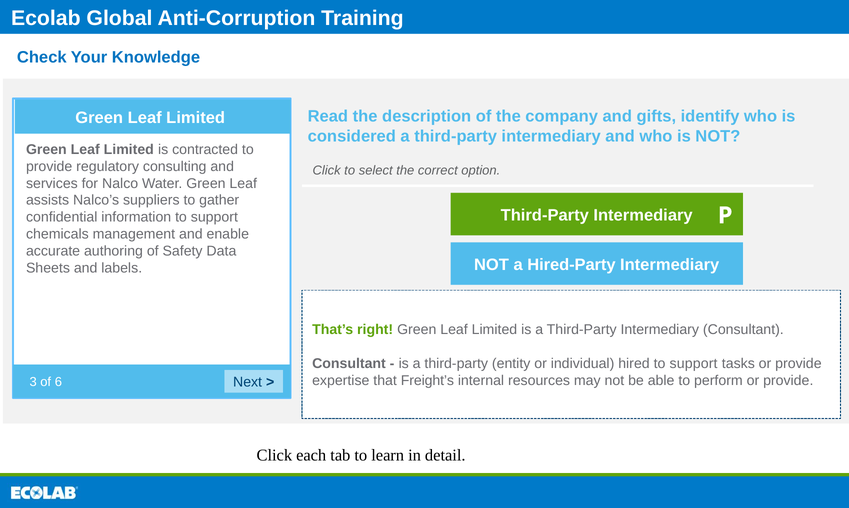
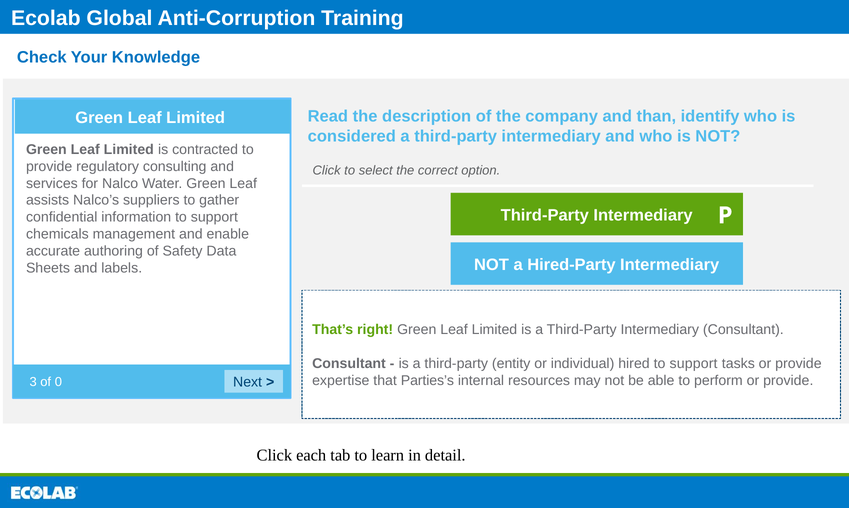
gifts: gifts -> than
Freight’s: Freight’s -> Parties’s
6: 6 -> 0
